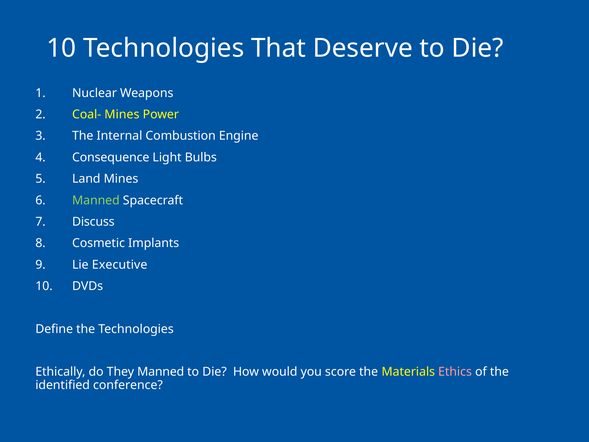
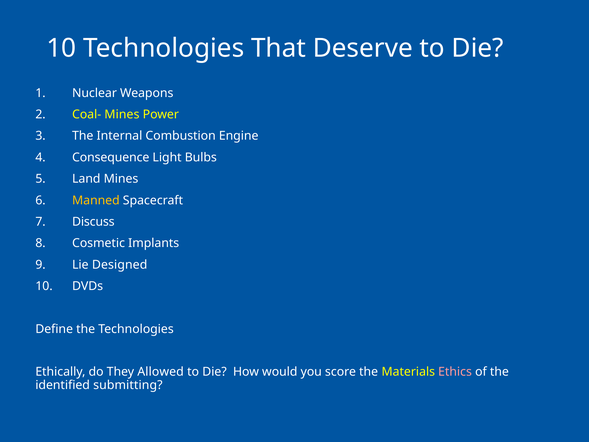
Manned at (96, 200) colour: light green -> yellow
Executive: Executive -> Designed
They Manned: Manned -> Allowed
conference: conference -> submitting
